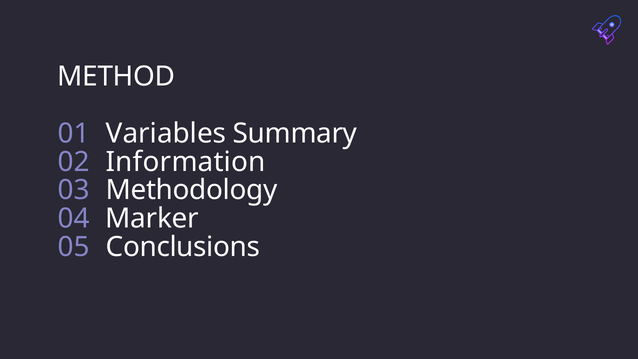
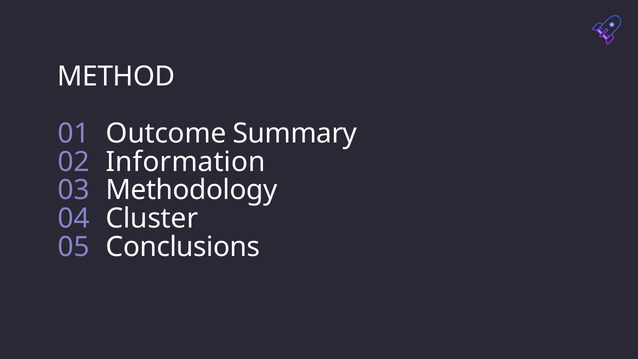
Variables: Variables -> Outcome
Marker: Marker -> Cluster
